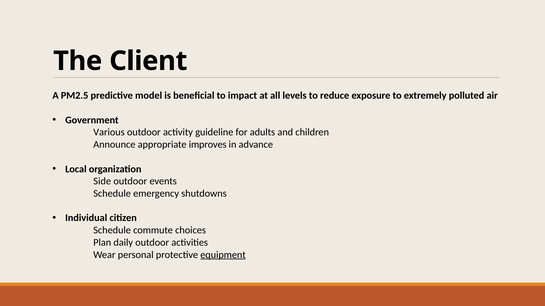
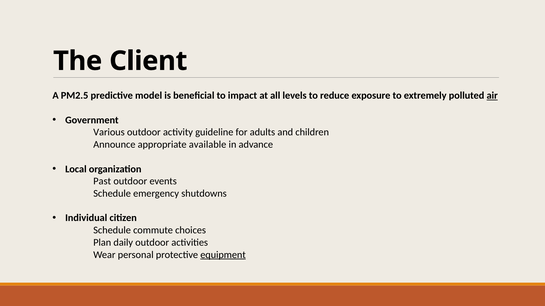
air underline: none -> present
improves: improves -> available
Side: Side -> Past
